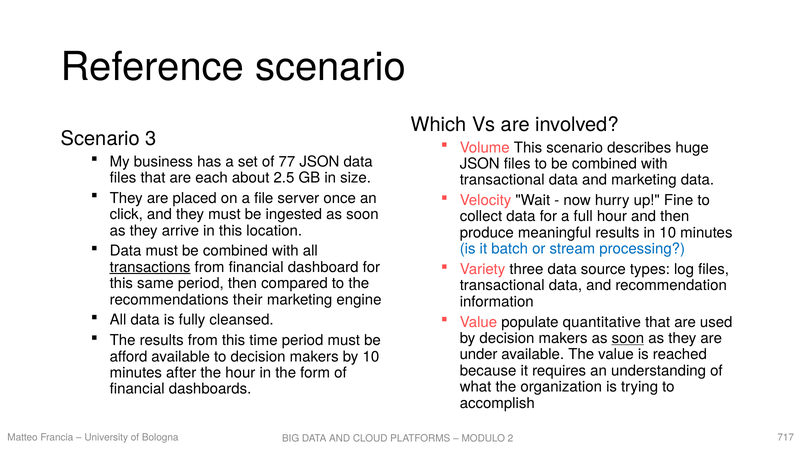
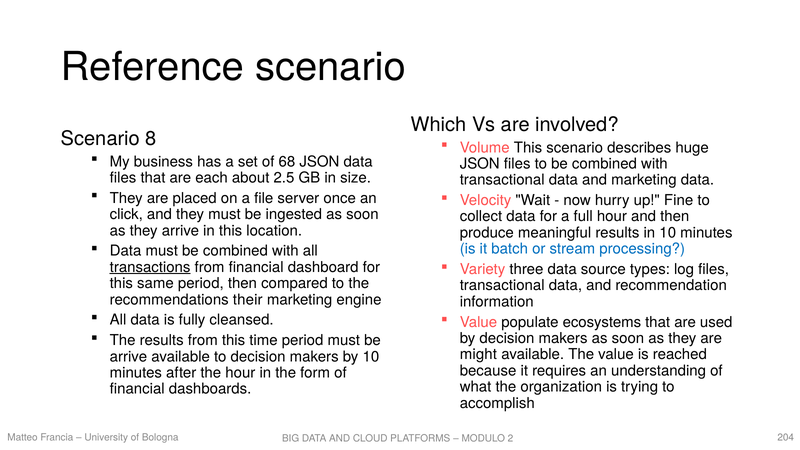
3: 3 -> 8
77: 77 -> 68
quantitative: quantitative -> ecosystems
soon at (628, 338) underline: present -> none
under: under -> might
afford at (129, 357): afford -> arrive
717: 717 -> 204
